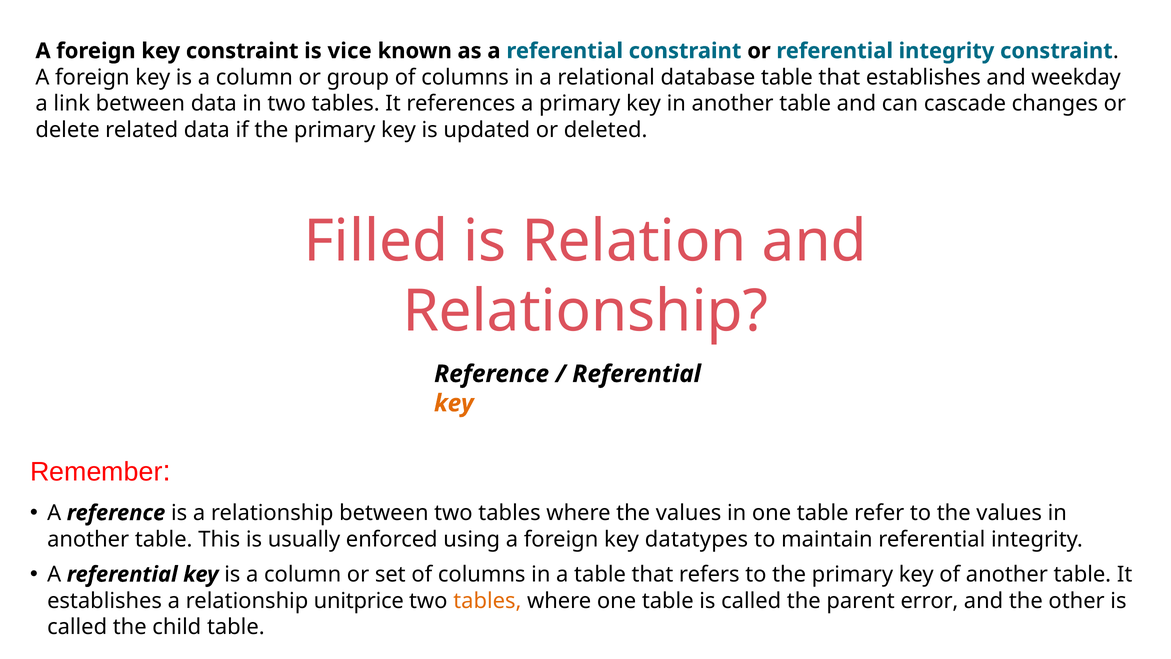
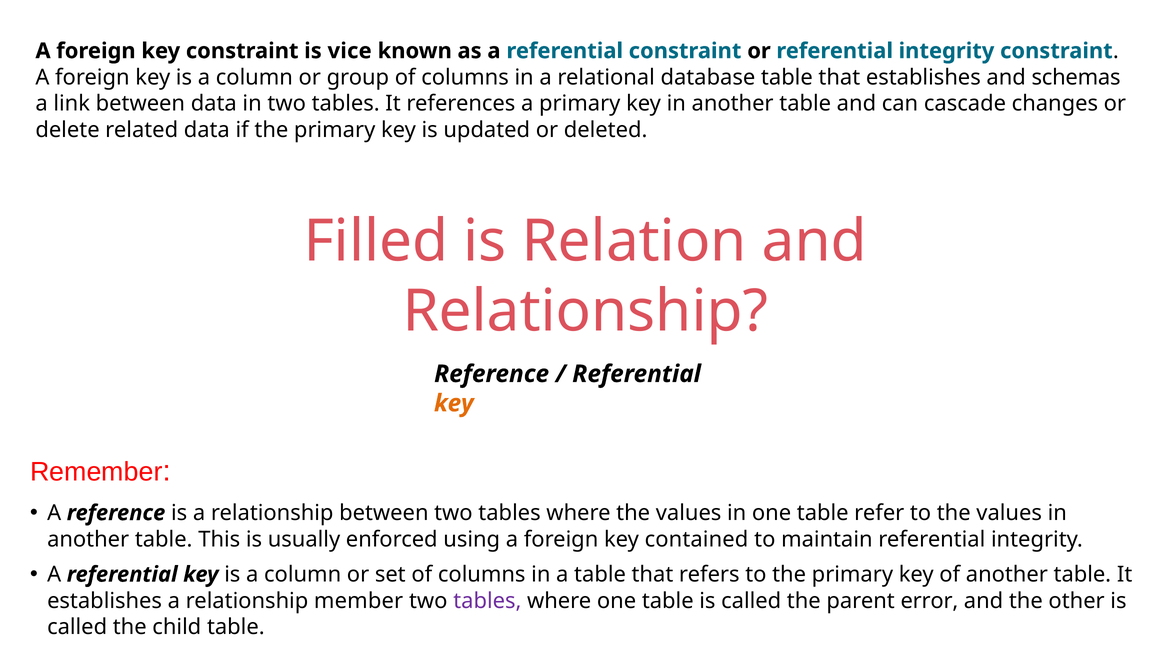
weekday: weekday -> schemas
datatypes: datatypes -> contained
unitprice: unitprice -> member
tables at (487, 601) colour: orange -> purple
